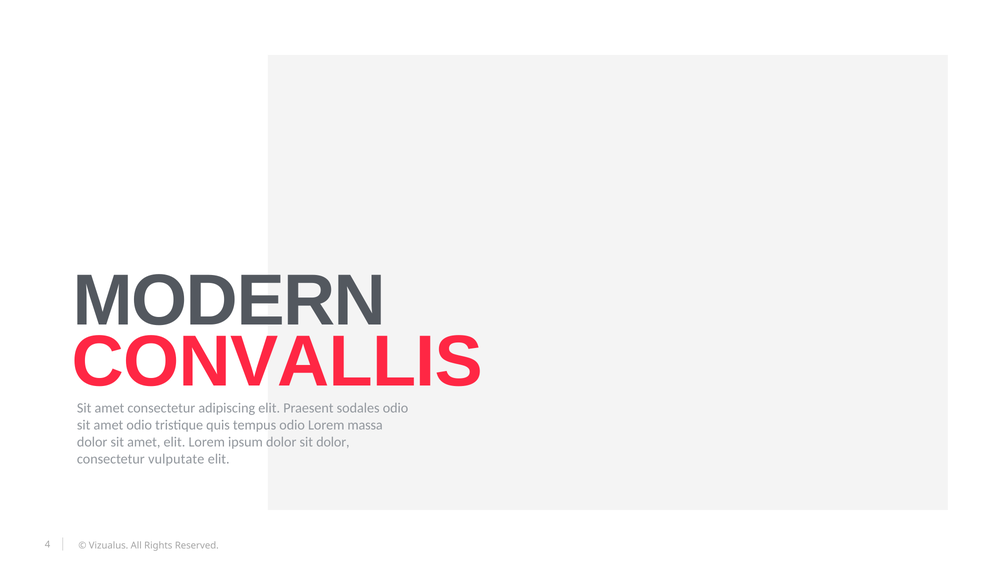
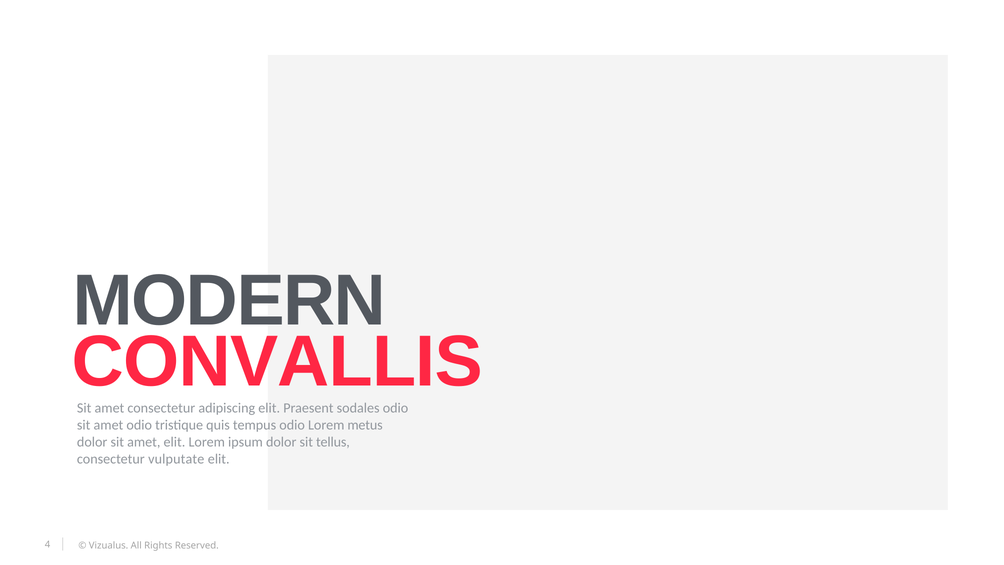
massa: massa -> metus
sit dolor: dolor -> tellus
